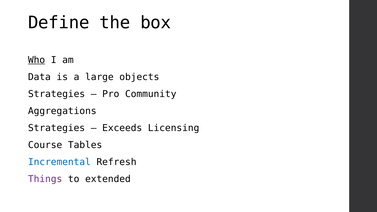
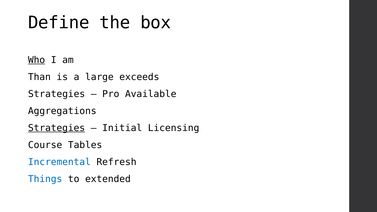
Data: Data -> Than
objects: objects -> exceeds
Community: Community -> Available
Strategies at (57, 128) underline: none -> present
Exceeds: Exceeds -> Initial
Things colour: purple -> blue
